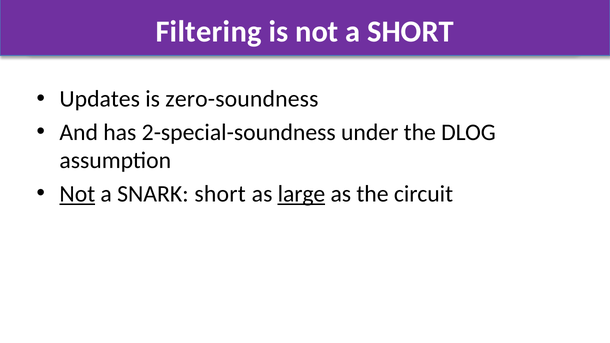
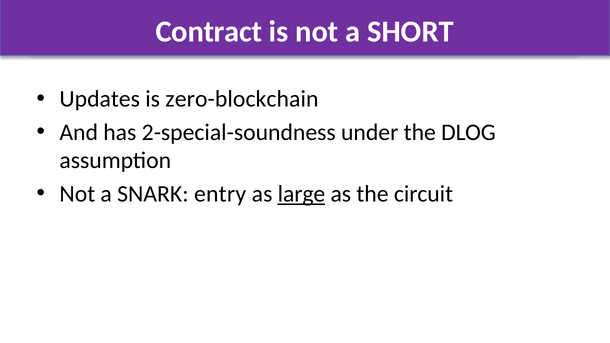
Filtering: Filtering -> Contract
zero-soundness: zero-soundness -> zero-blockchain
Not at (77, 194) underline: present -> none
SNARK short: short -> entry
